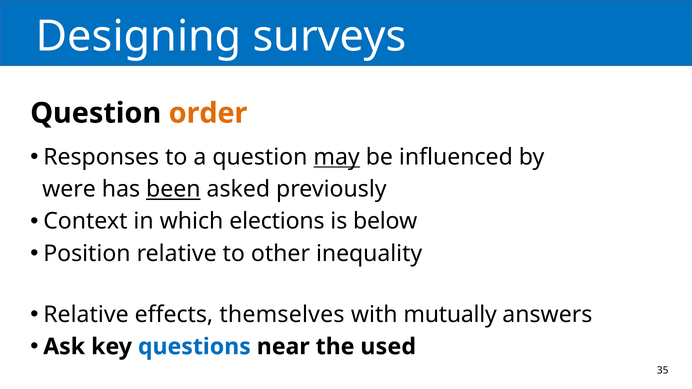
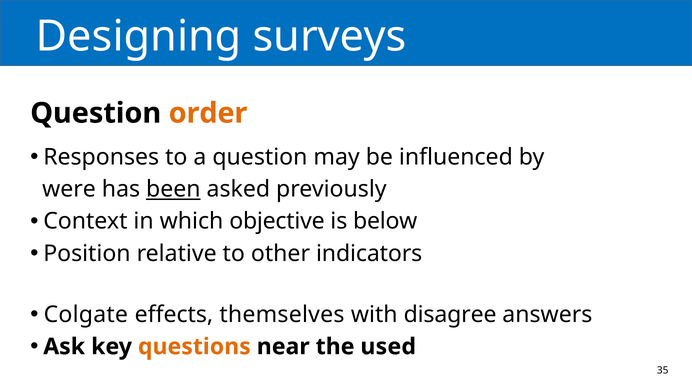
may underline: present -> none
elections: elections -> objective
inequality: inequality -> indicators
Relative at (86, 315): Relative -> Colgate
mutually: mutually -> disagree
questions colour: blue -> orange
